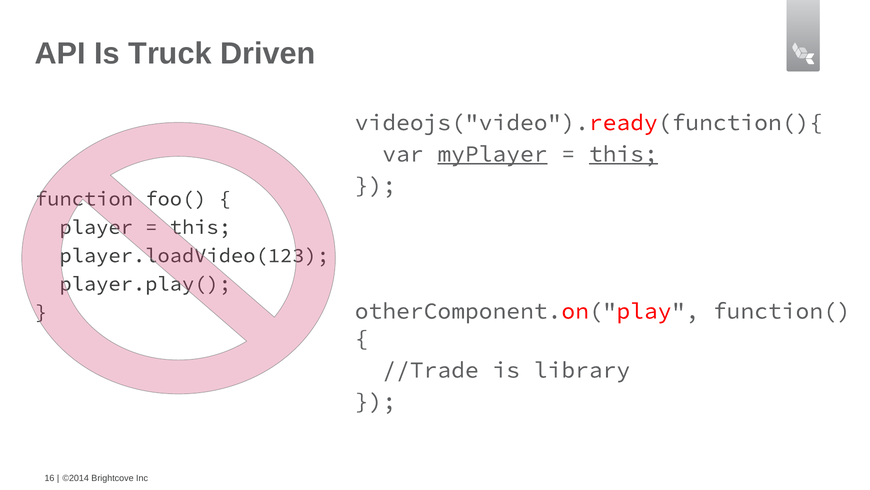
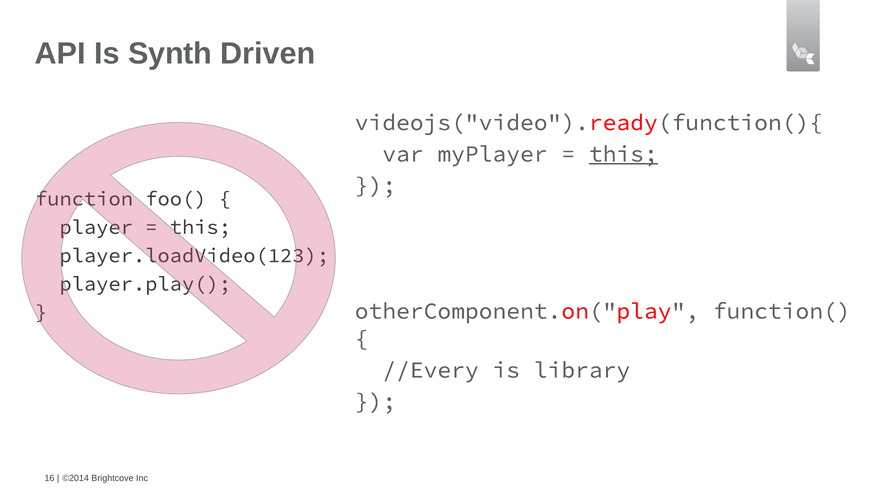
Truck: Truck -> Synth
myPlayer underline: present -> none
//Trade: //Trade -> //Every
